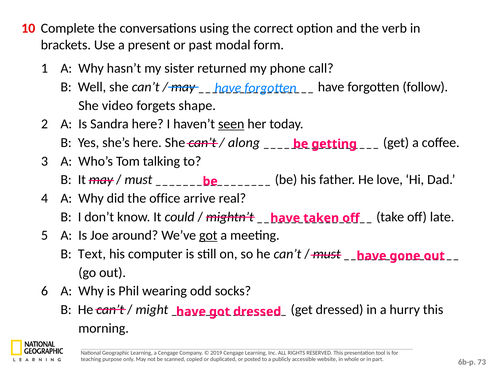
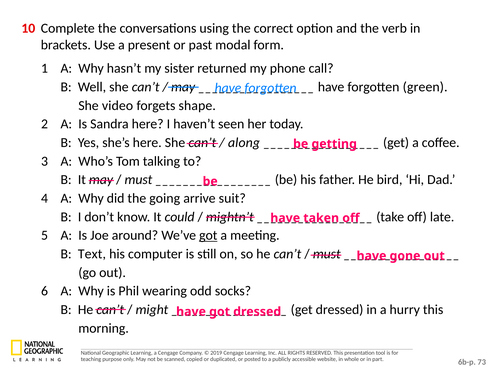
follow: follow -> green
seen underline: present -> none
love: love -> bird
office: office -> going
real: real -> suit
